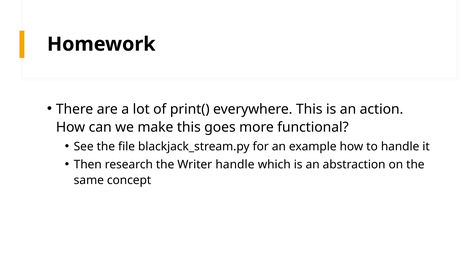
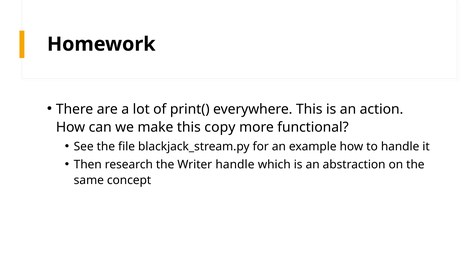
goes: goes -> copy
